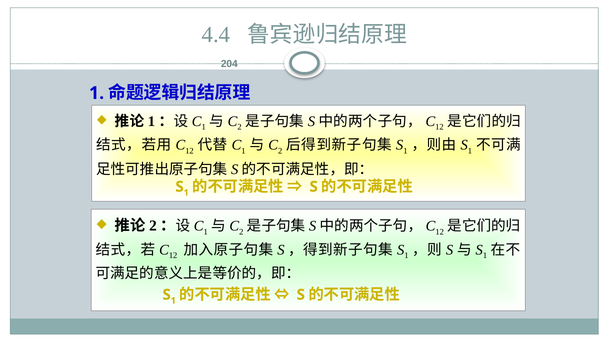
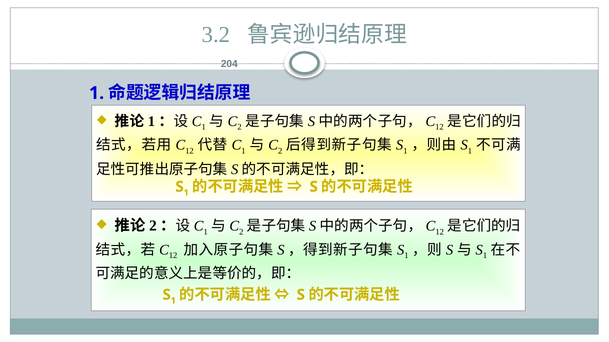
4.4: 4.4 -> 3.2
